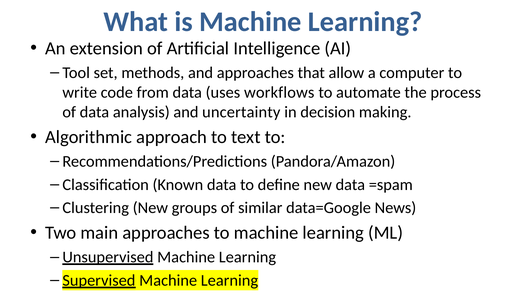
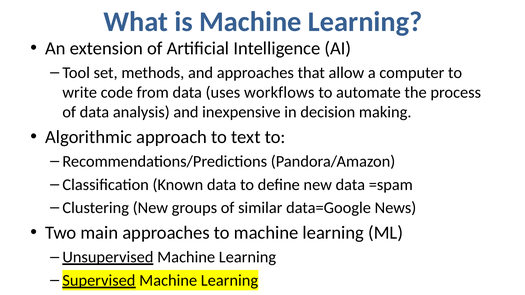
uncertainty: uncertainty -> inexpensive
